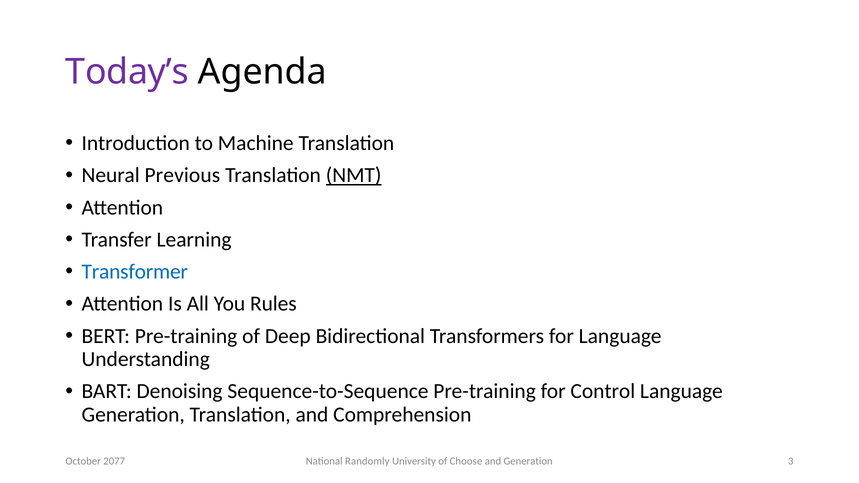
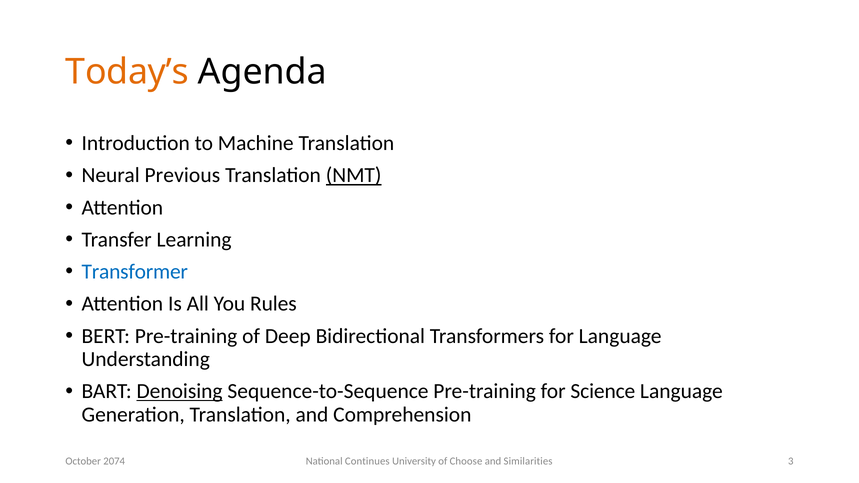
Today’s colour: purple -> orange
Denoising underline: none -> present
Control: Control -> Science
Randomly: Randomly -> Continues
and Generation: Generation -> Similarities
2077: 2077 -> 2074
